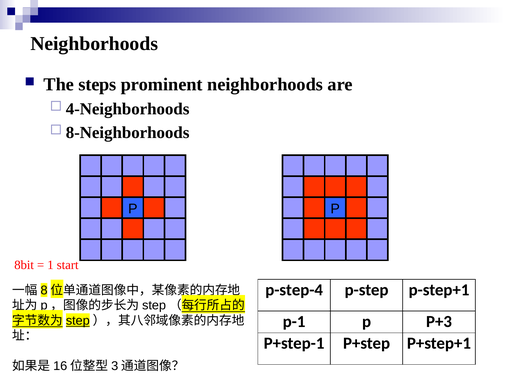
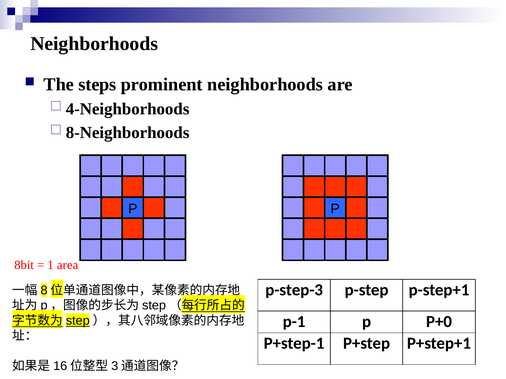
start: start -> area
p-step-4: p-step-4 -> p-step-3
P+3: P+3 -> P+0
